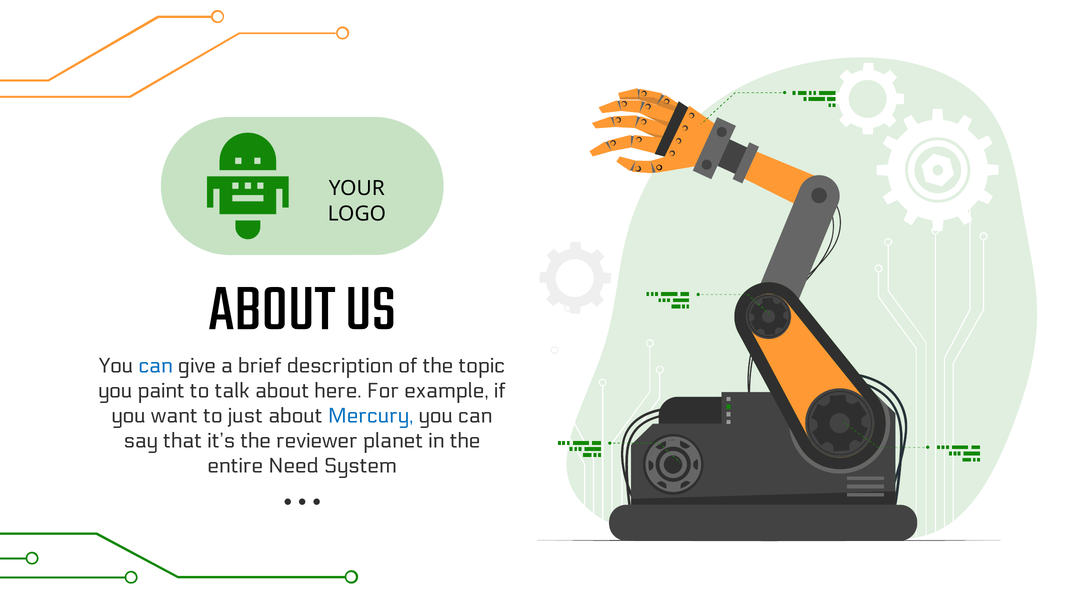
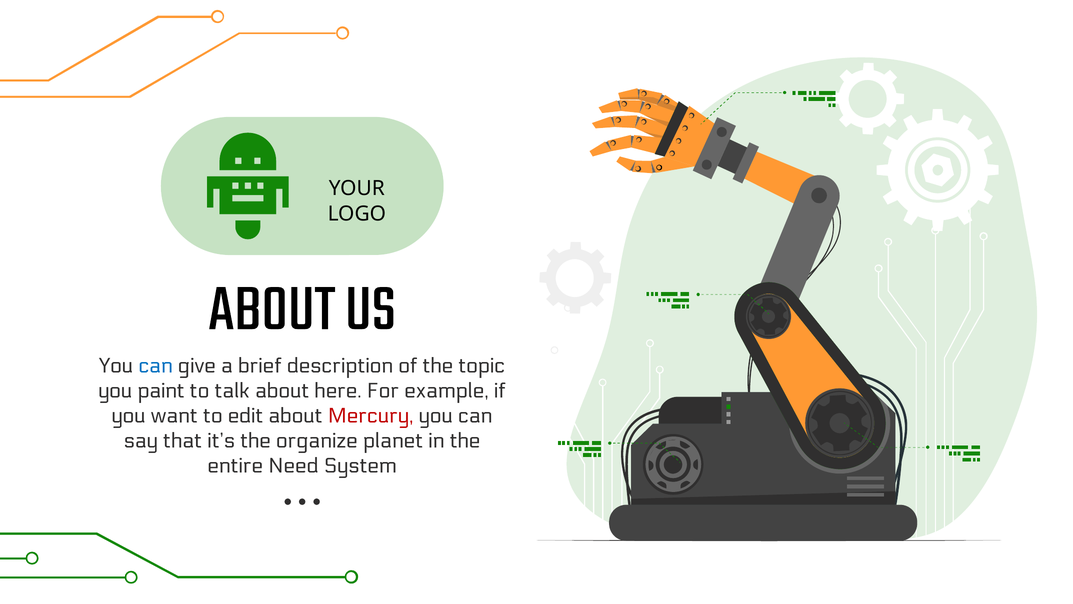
just: just -> edit
Mercury colour: blue -> red
reviewer: reviewer -> organize
